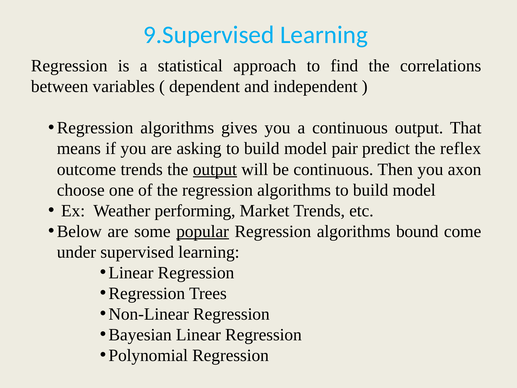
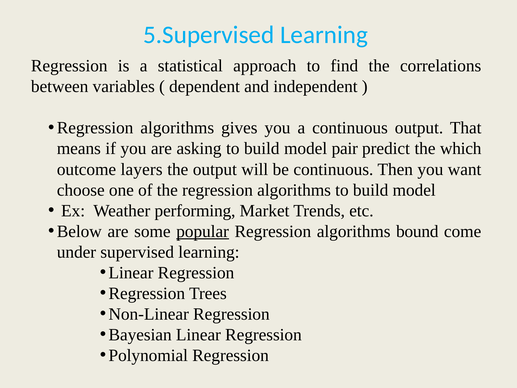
9.Supervised: 9.Supervised -> 5.Supervised
reflex: reflex -> which
outcome trends: trends -> layers
output at (215, 169) underline: present -> none
axon: axon -> want
